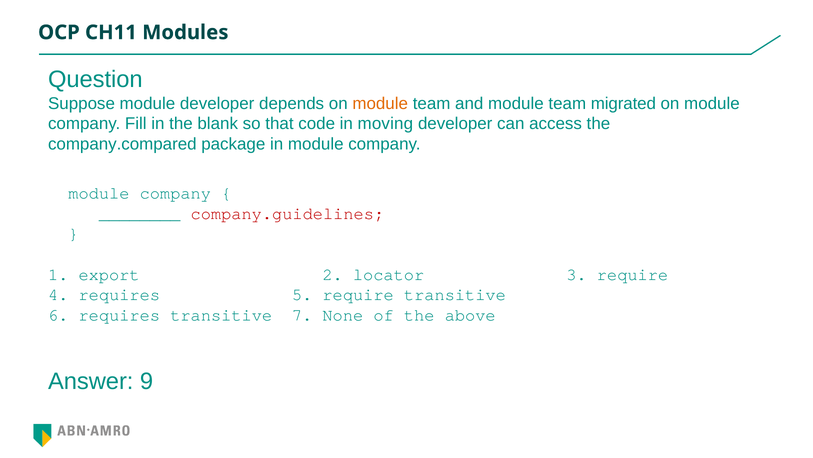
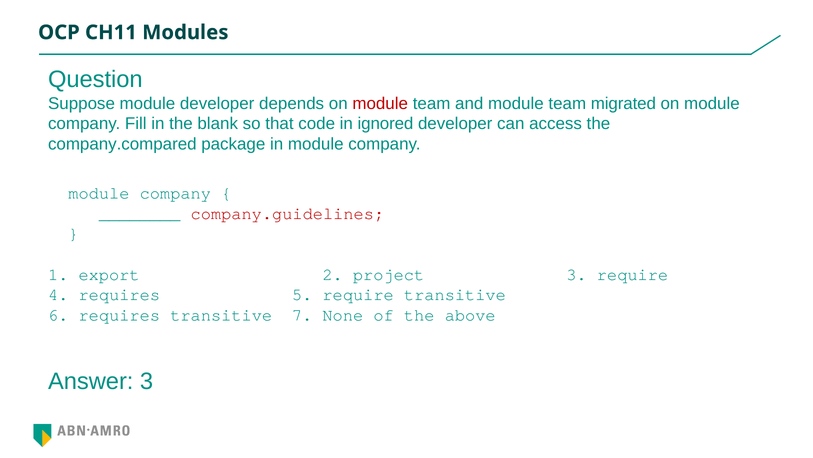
module at (380, 103) colour: orange -> red
moving: moving -> ignored
locator: locator -> project
Answer 9: 9 -> 3
